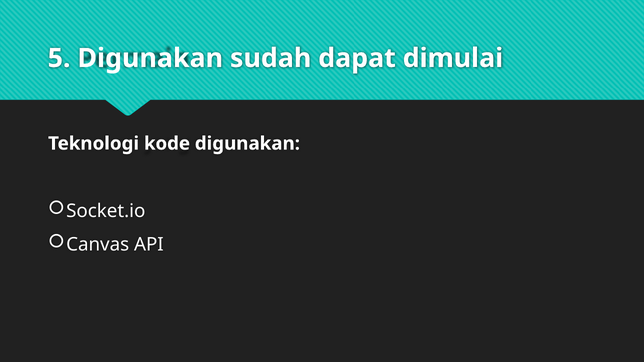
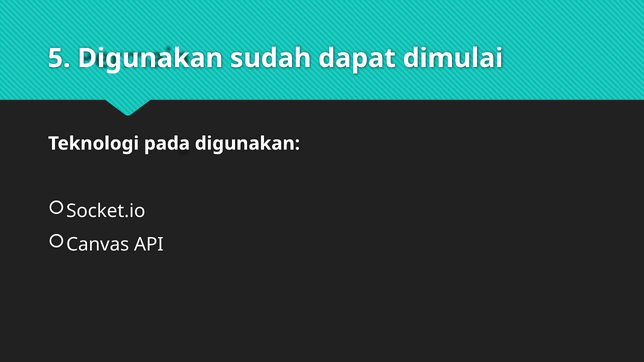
kode: kode -> pada
